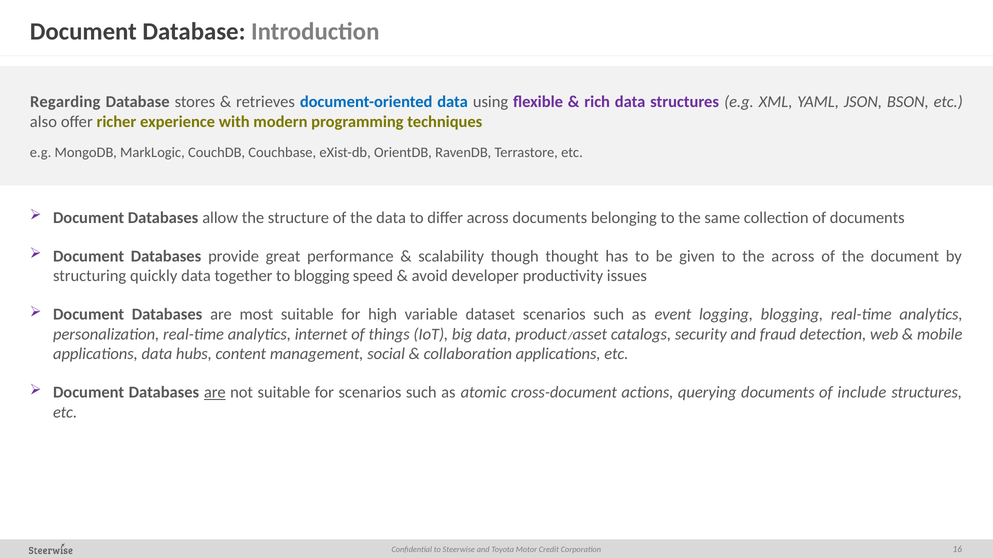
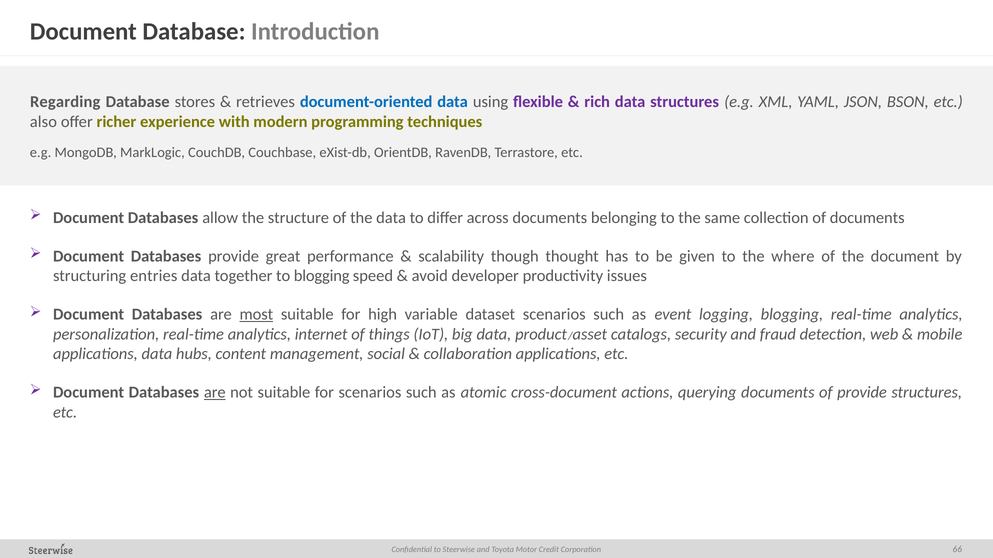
the across: across -> where
quickly: quickly -> entries
most underline: none -> present
of include: include -> provide
16: 16 -> 66
